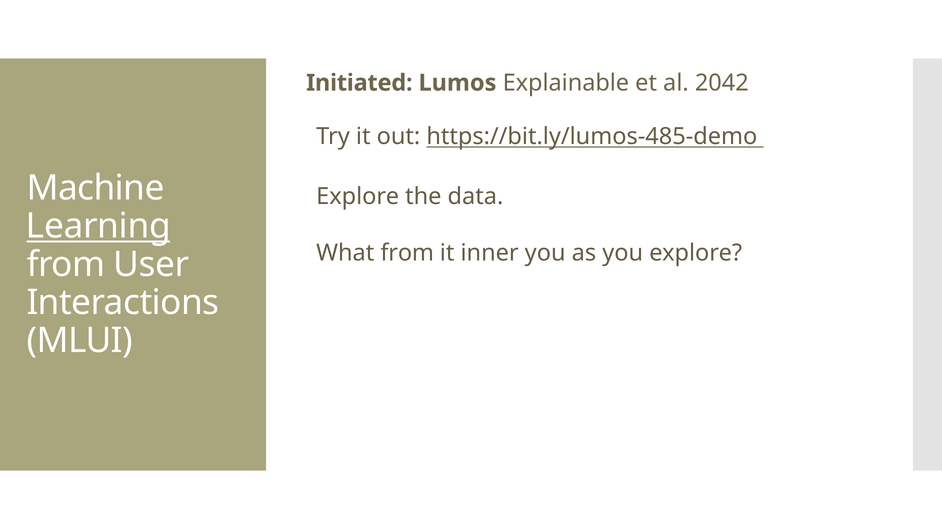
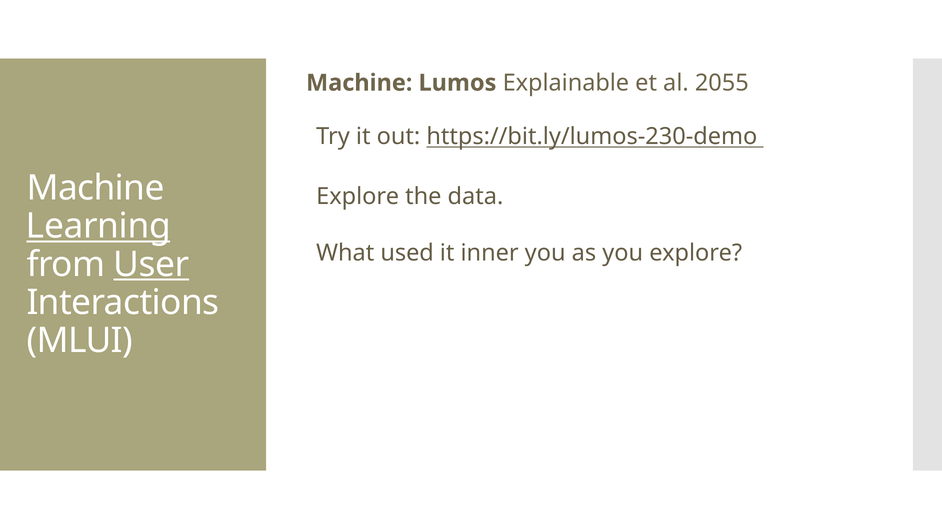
Initiated at (359, 83): Initiated -> Machine
2042: 2042 -> 2055
https://bit.ly/lumos-485-demo: https://bit.ly/lumos-485-demo -> https://bit.ly/lumos-230-demo
What from: from -> used
User underline: none -> present
